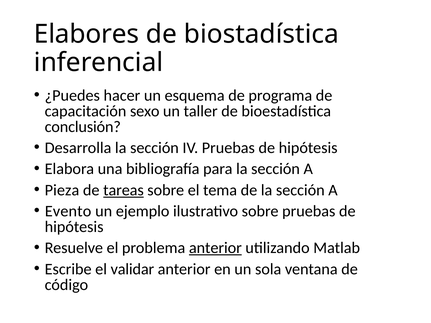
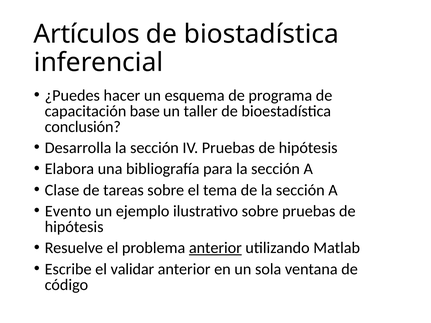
Elabores: Elabores -> Artículos
sexo: sexo -> base
Pieza: Pieza -> Clase
tareas underline: present -> none
